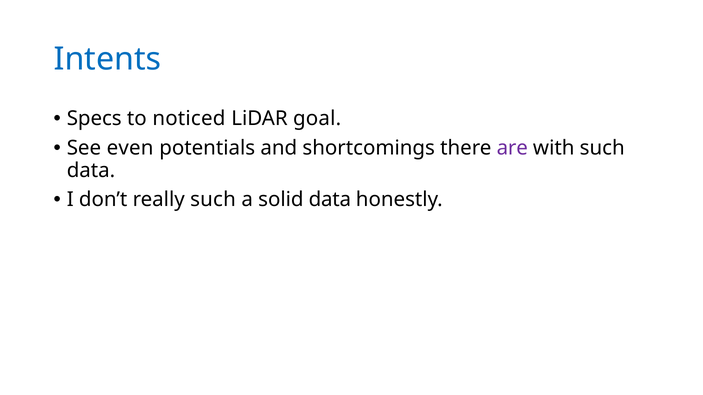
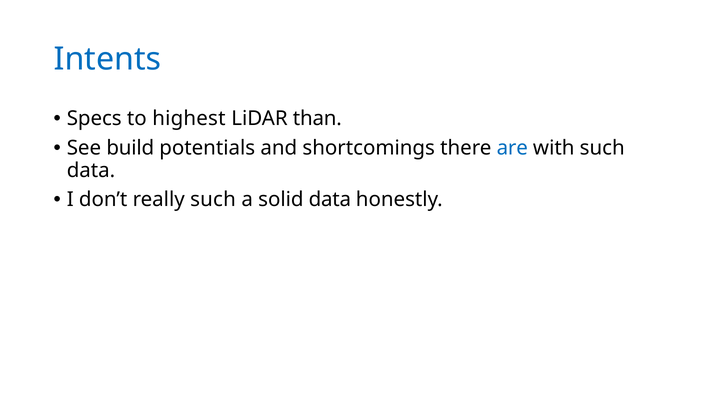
noticed: noticed -> highest
goal: goal -> than
even: even -> build
are colour: purple -> blue
